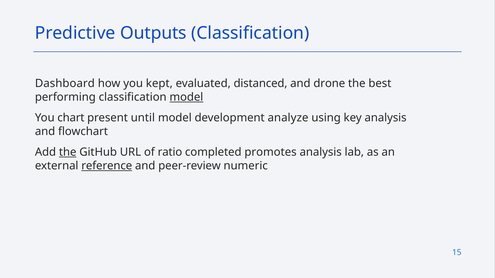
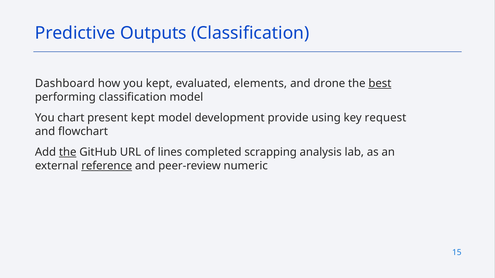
distanced: distanced -> elements
best underline: none -> present
model at (186, 97) underline: present -> none
present until: until -> kept
analyze: analyze -> provide
key analysis: analysis -> request
ratio: ratio -> lines
promotes: promotes -> scrapping
